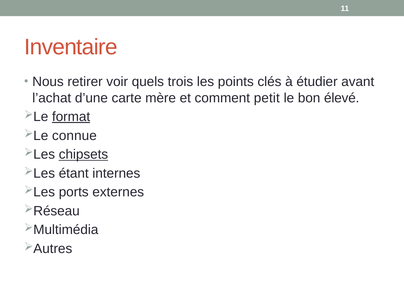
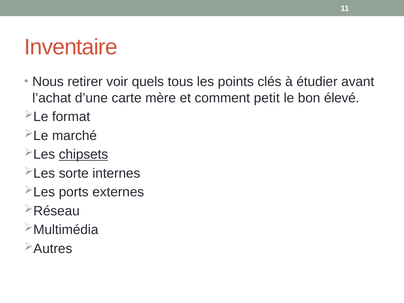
trois: trois -> tous
format underline: present -> none
connue: connue -> marché
étant: étant -> sorte
